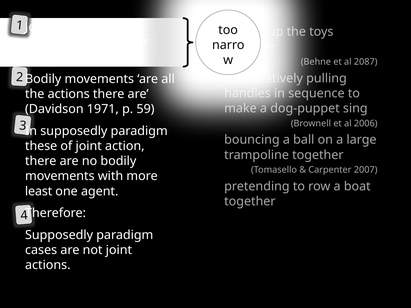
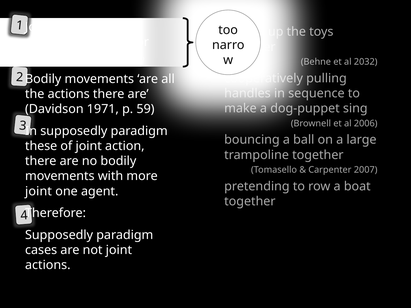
2087: 2087 -> 2032
least at (39, 191): least -> joint
